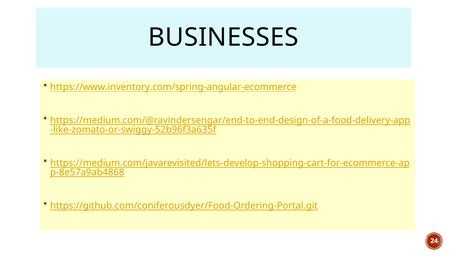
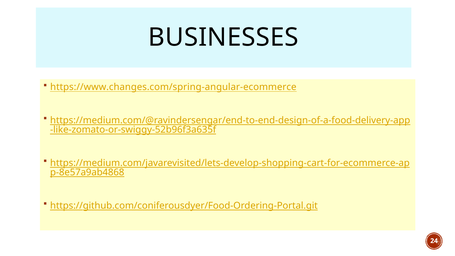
https://www.inventory.com/spring-angular-ecommerce: https://www.inventory.com/spring-angular-ecommerce -> https://www.changes.com/spring-angular-ecommerce
